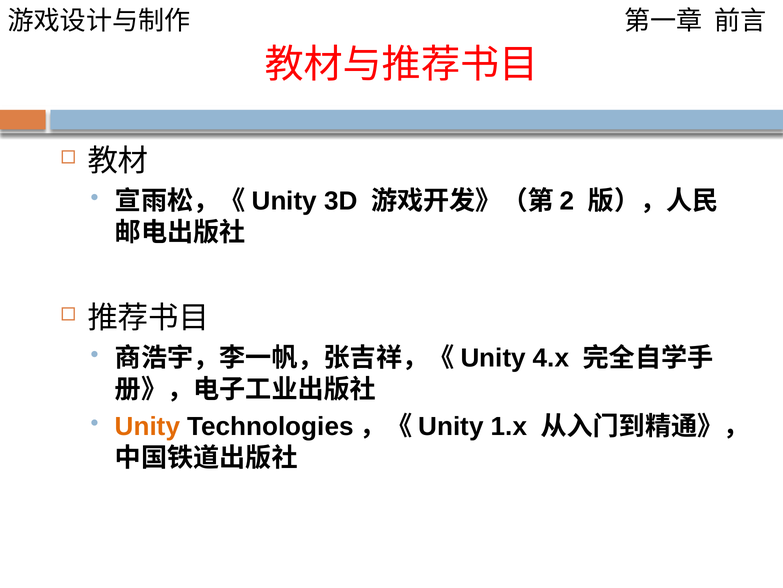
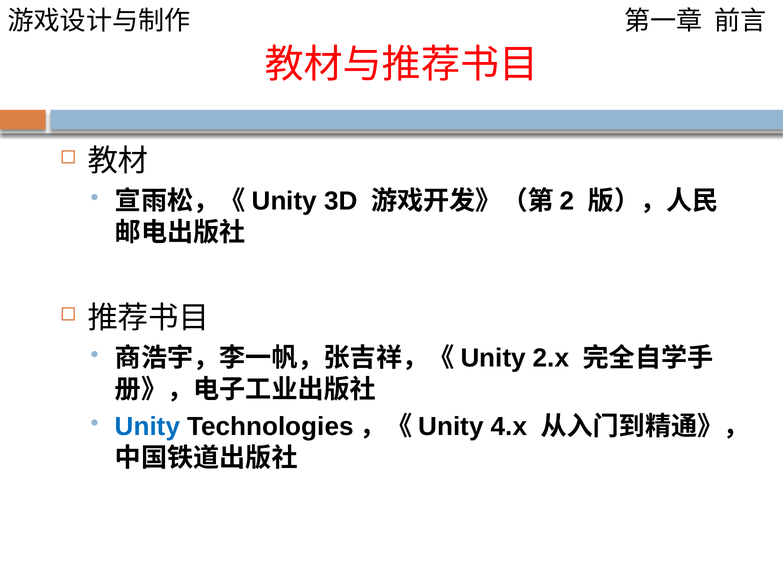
4.x: 4.x -> 2.x
Unity colour: orange -> blue
1.x: 1.x -> 4.x
